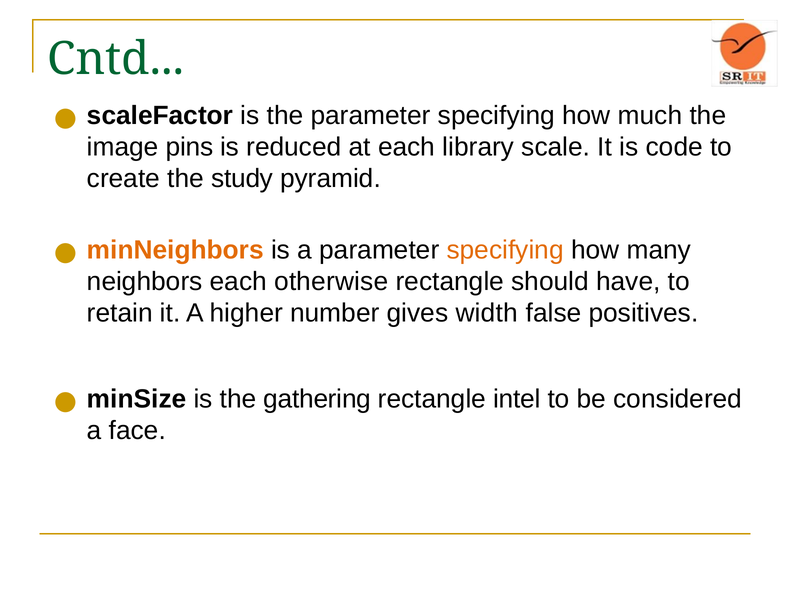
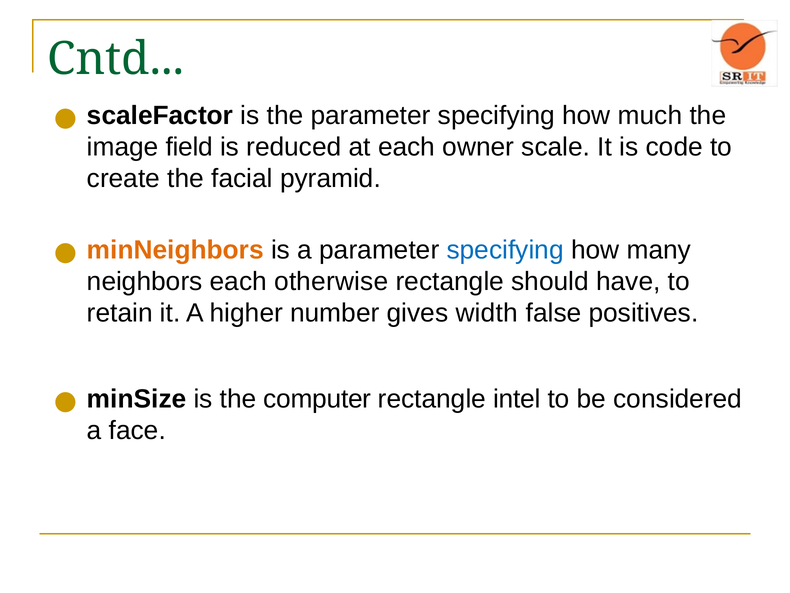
pins: pins -> field
library: library -> owner
study: study -> facial
specifying at (505, 250) colour: orange -> blue
gathering: gathering -> computer
